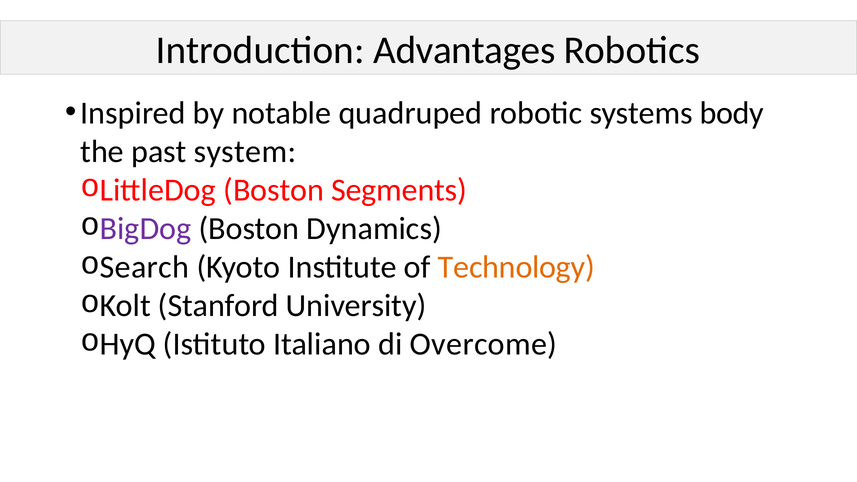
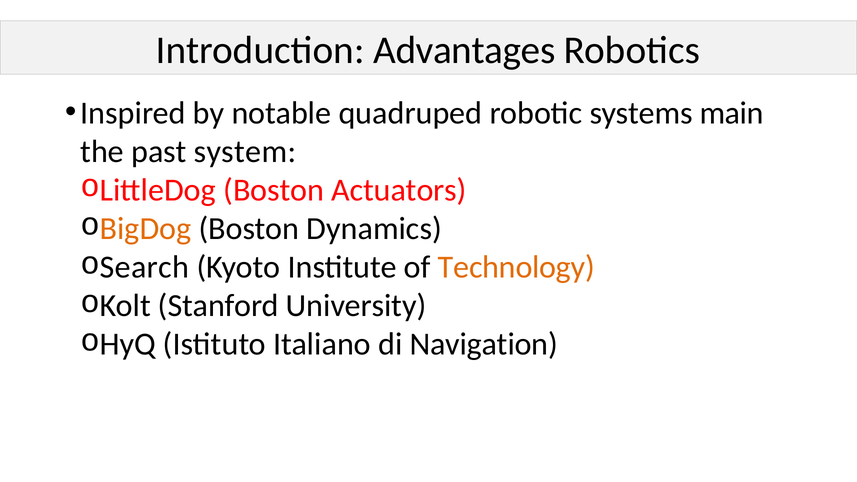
body: body -> main
Segments: Segments -> Actuators
BigDog colour: purple -> orange
Overcome: Overcome -> Navigation
